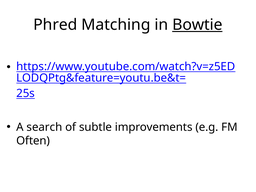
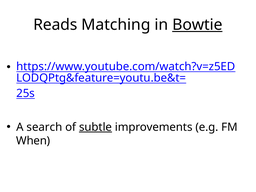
Phred: Phred -> Reads
subtle underline: none -> present
Often: Often -> When
